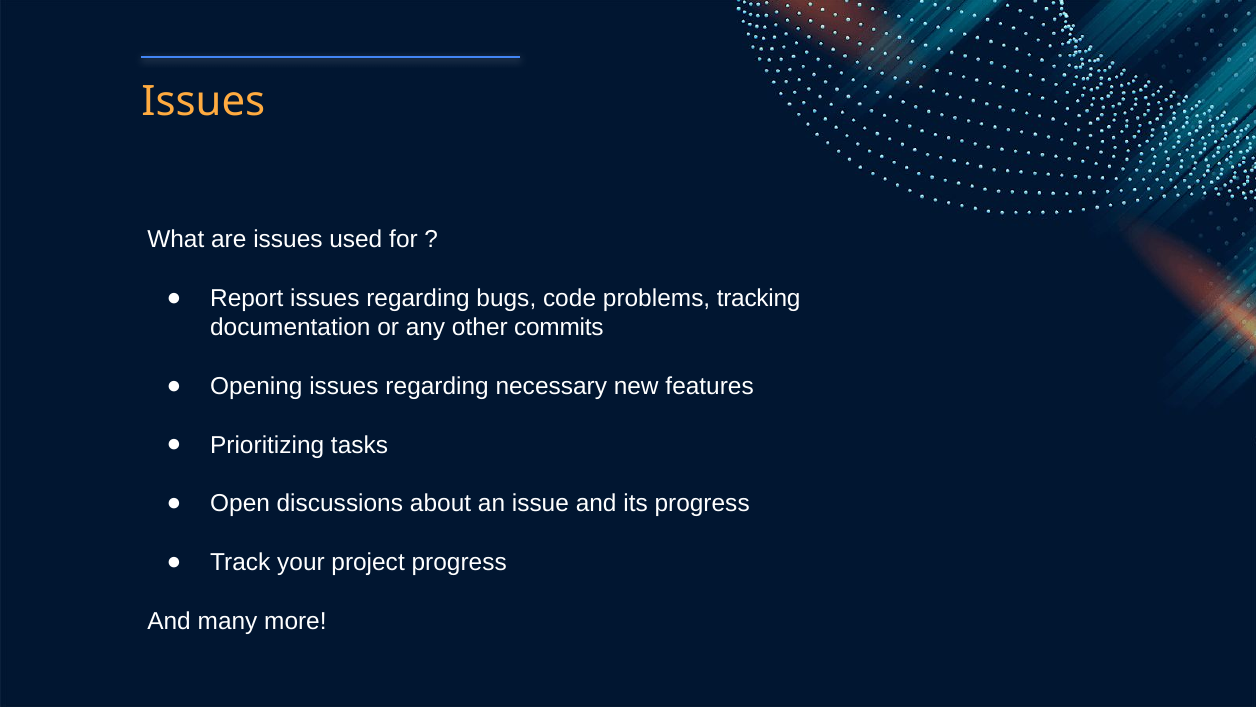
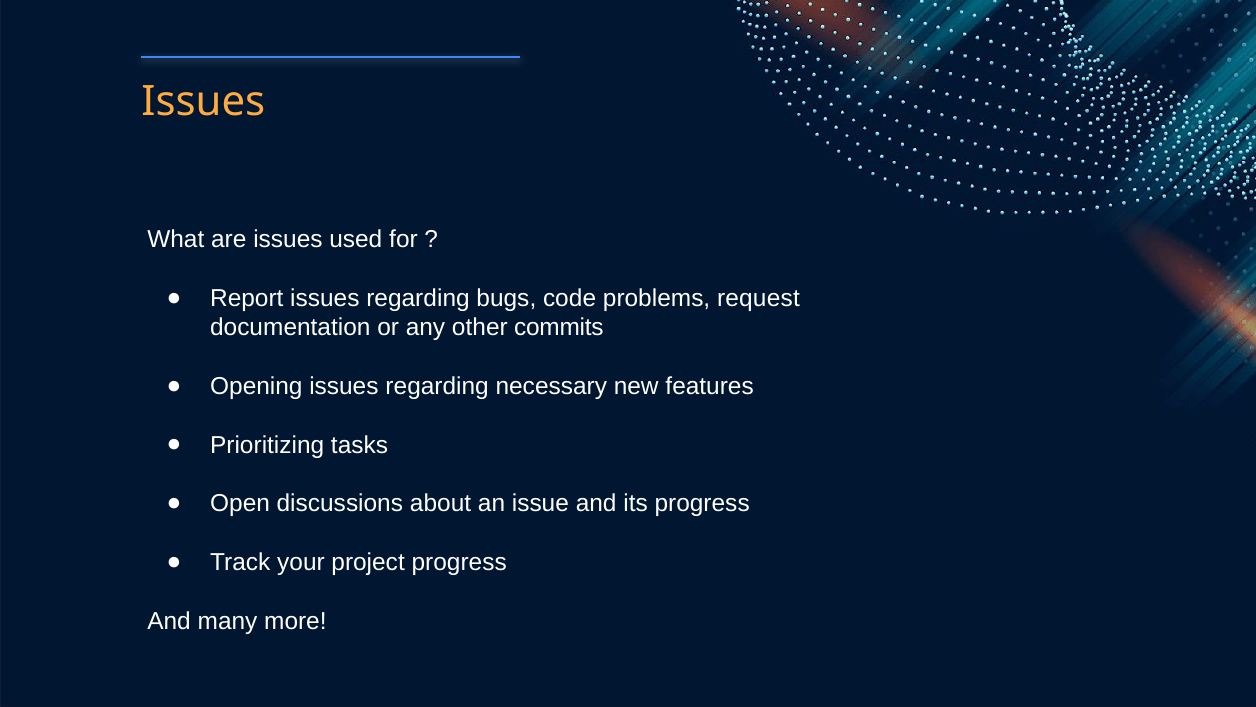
tracking: tracking -> request
